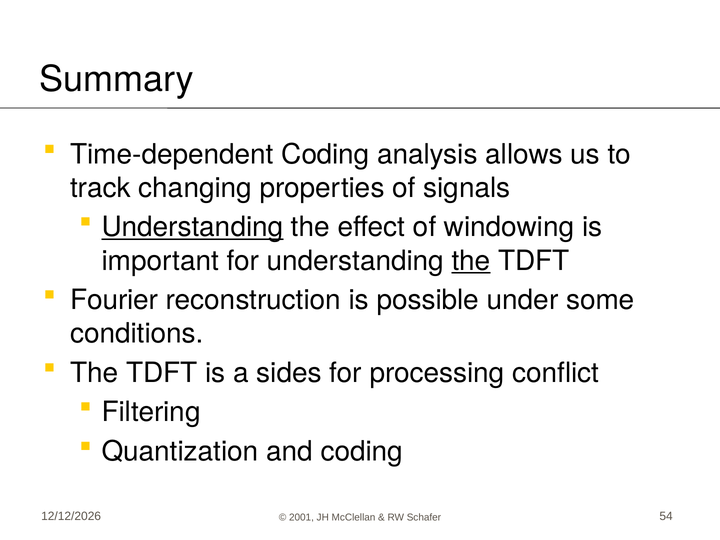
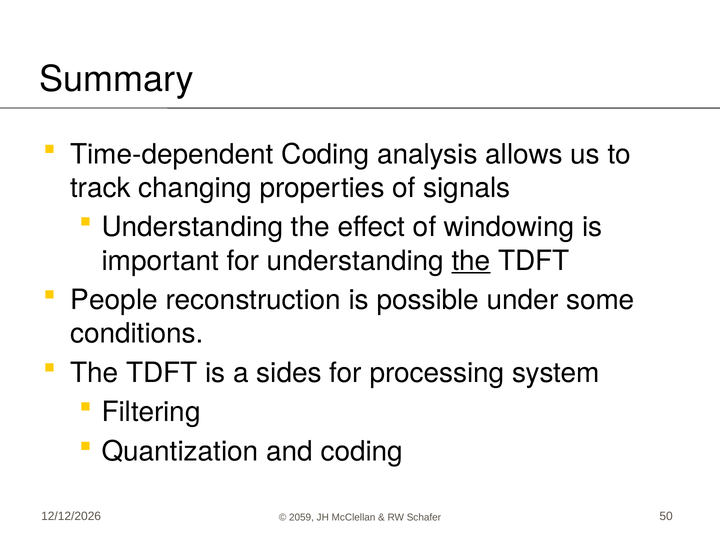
Understanding at (193, 227) underline: present -> none
Fourier: Fourier -> People
conflict: conflict -> system
2001: 2001 -> 2059
54: 54 -> 50
